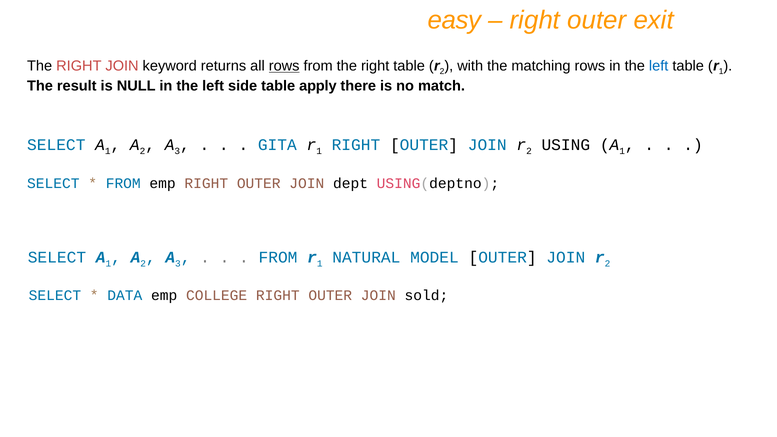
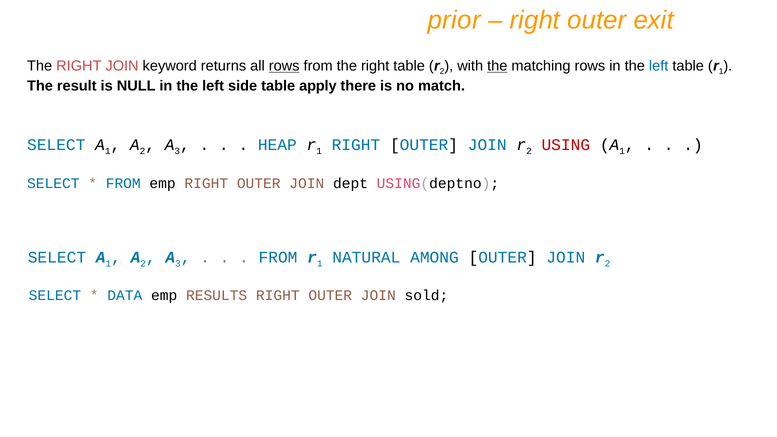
easy: easy -> prior
the at (497, 66) underline: none -> present
GITA: GITA -> HEAP
USING colour: black -> red
MODEL: MODEL -> AMONG
COLLEGE: COLLEGE -> RESULTS
